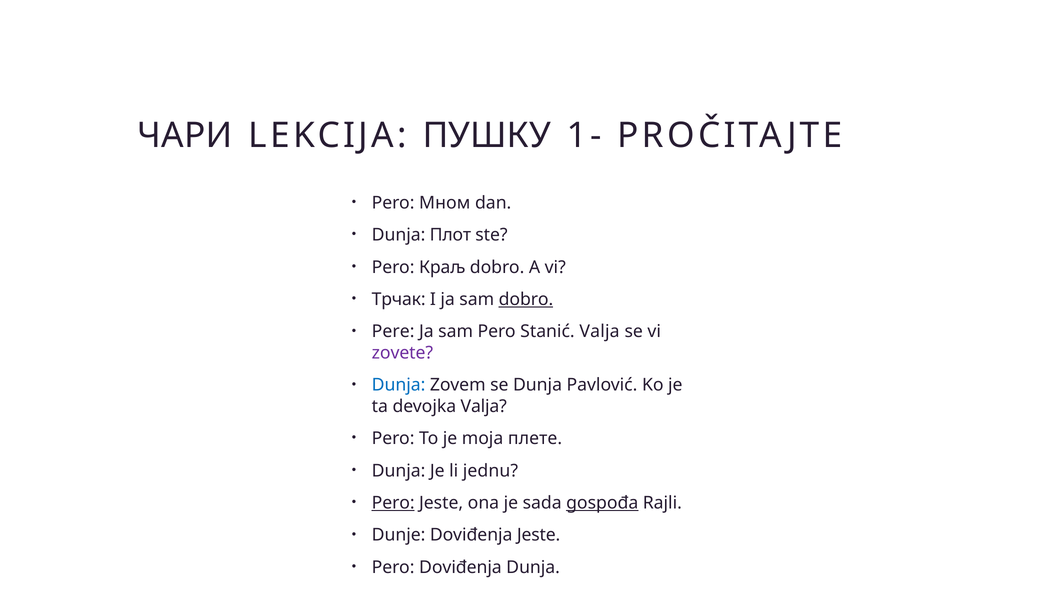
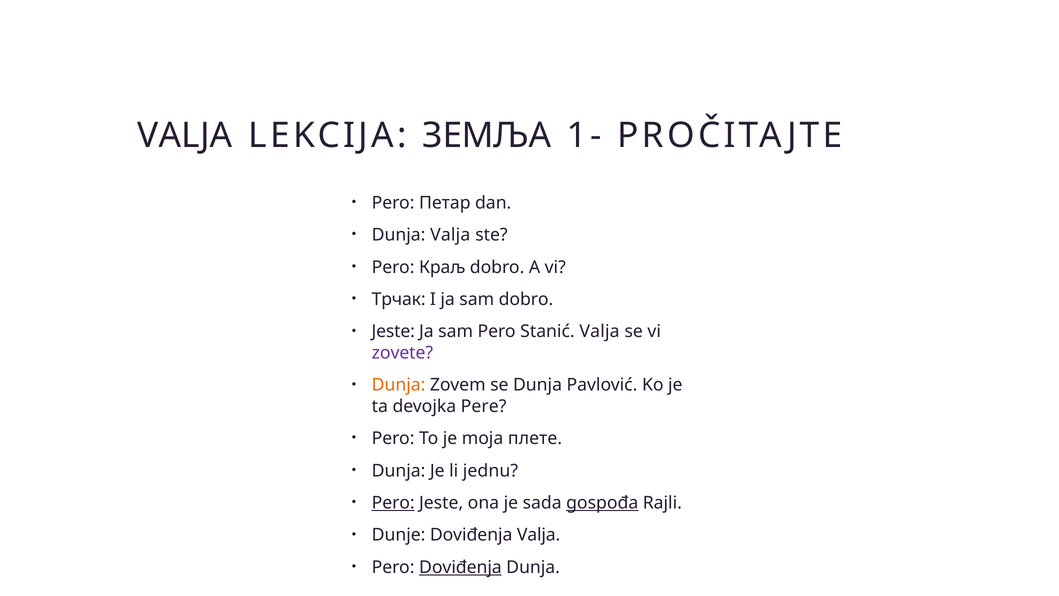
ЧАРИ at (185, 135): ЧАРИ -> VALJA
ПУШКУ: ПУШКУ -> ЗЕМЉА
Мном: Мном -> Петар
Плот at (450, 235): Плот -> Valja
dobro at (526, 299) underline: present -> none
Pere at (393, 331): Pere -> Jeste
Dunja at (399, 385) colour: blue -> orange
devojka Valja: Valja -> Pere
Doviđenja Jeste: Jeste -> Valja
Doviđenja at (460, 567) underline: none -> present
